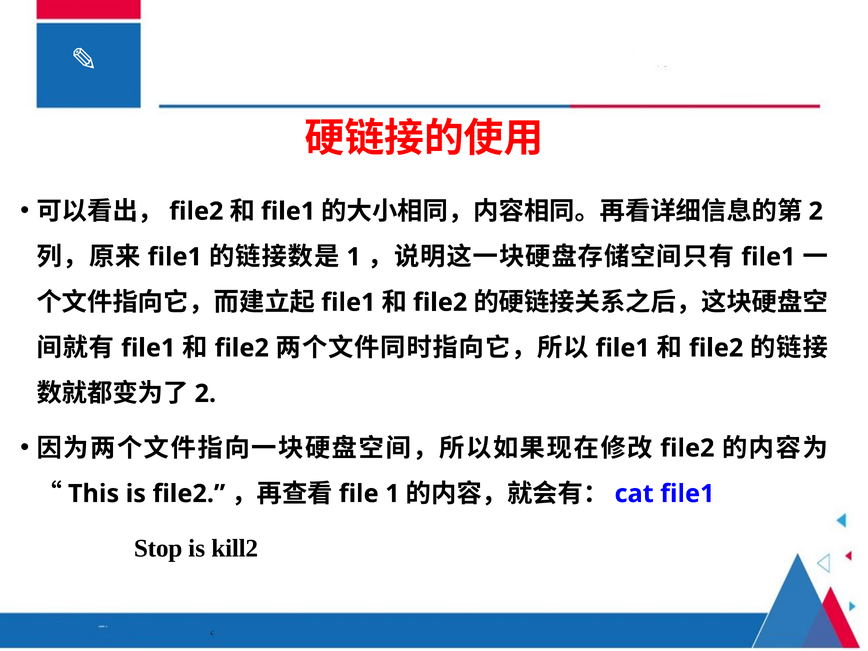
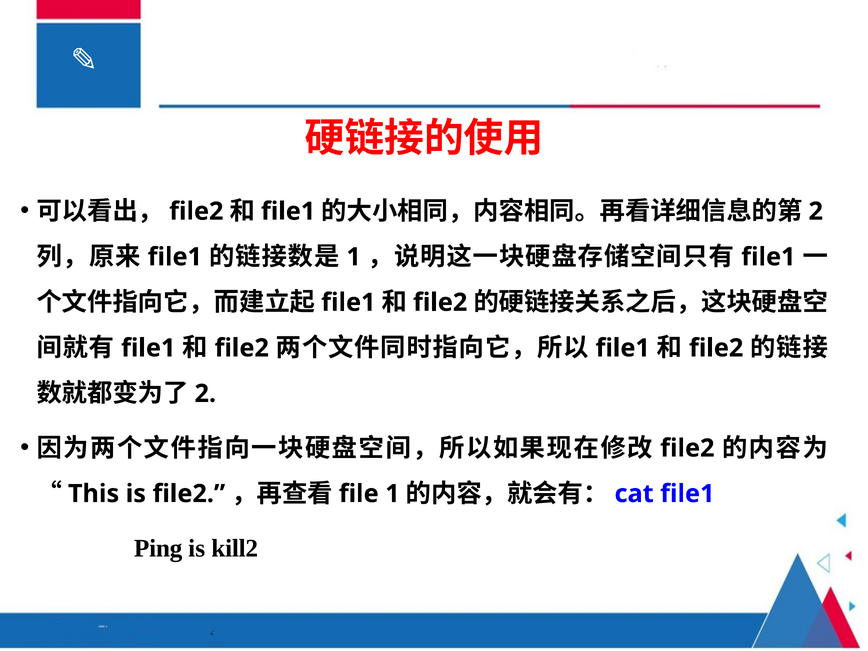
Stop: Stop -> Ping
